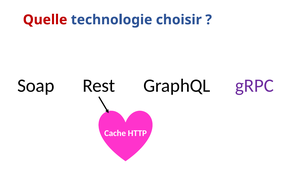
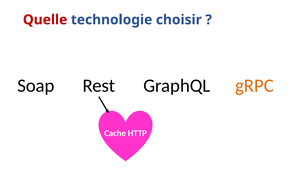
gRPC colour: purple -> orange
